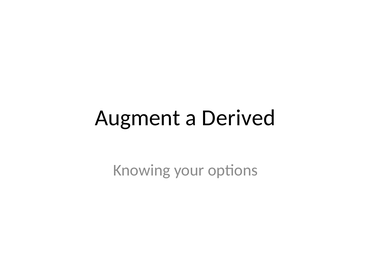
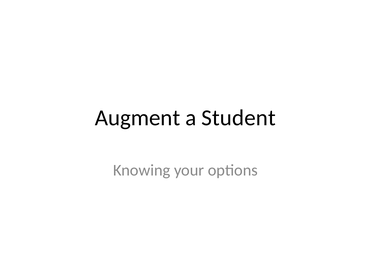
Derived: Derived -> Student
